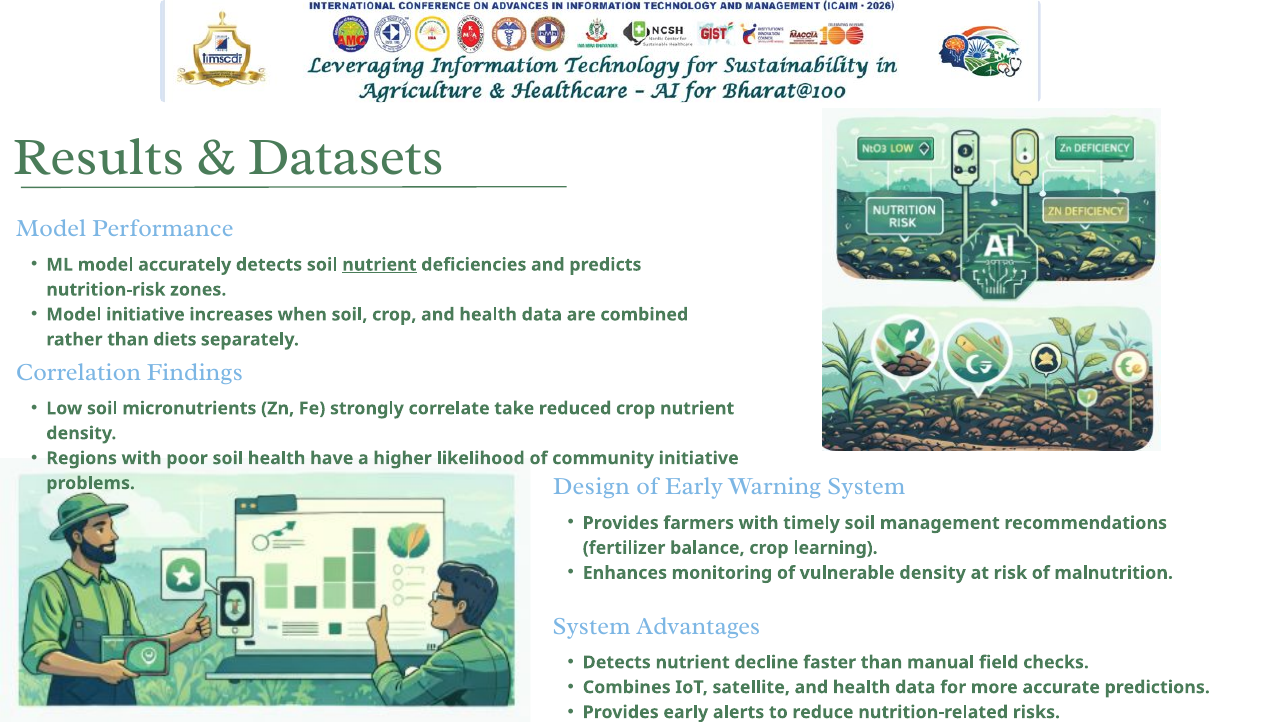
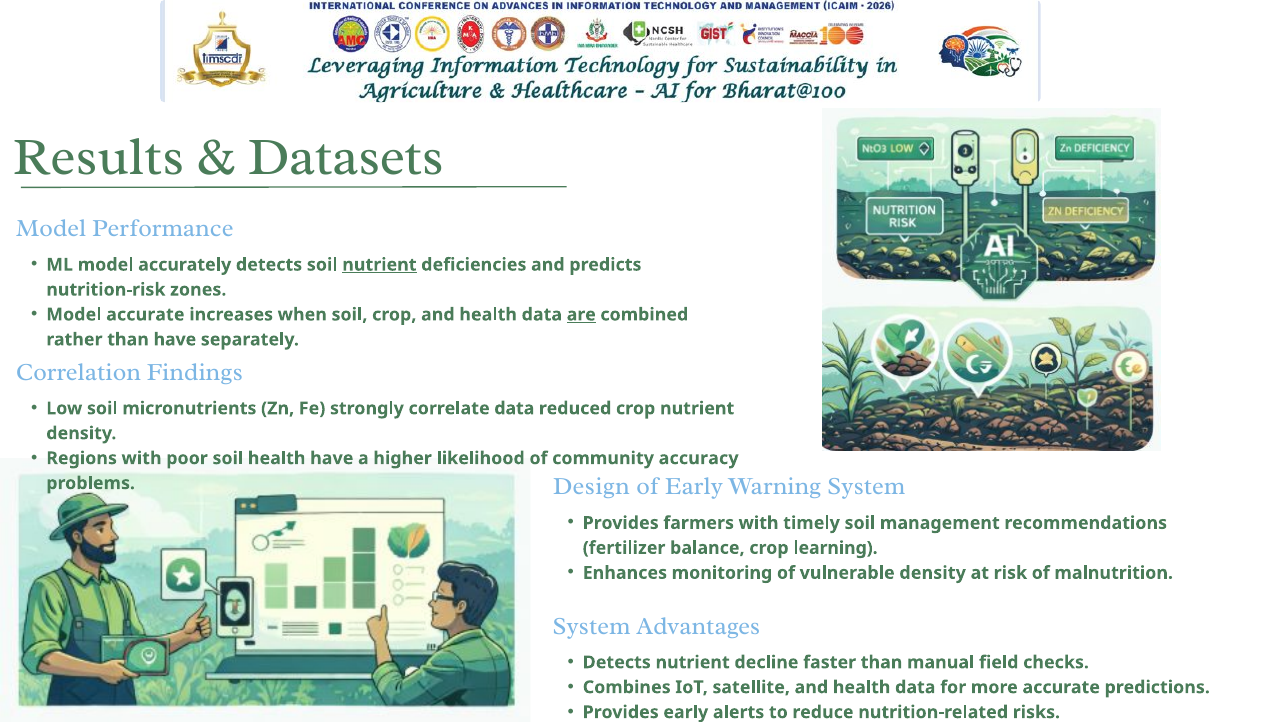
Model initiative: initiative -> accurate
are underline: none -> present
than diets: diets -> have
correlate take: take -> data
community initiative: initiative -> accuracy
